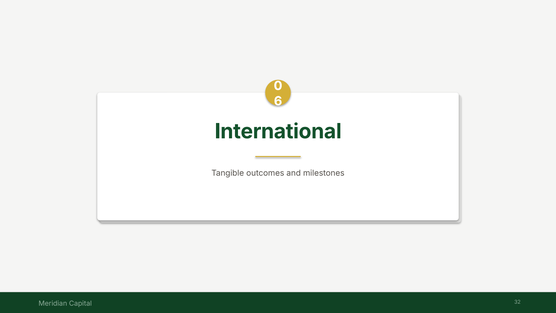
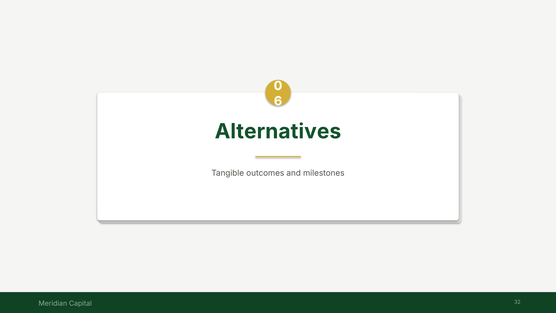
International: International -> Alternatives
